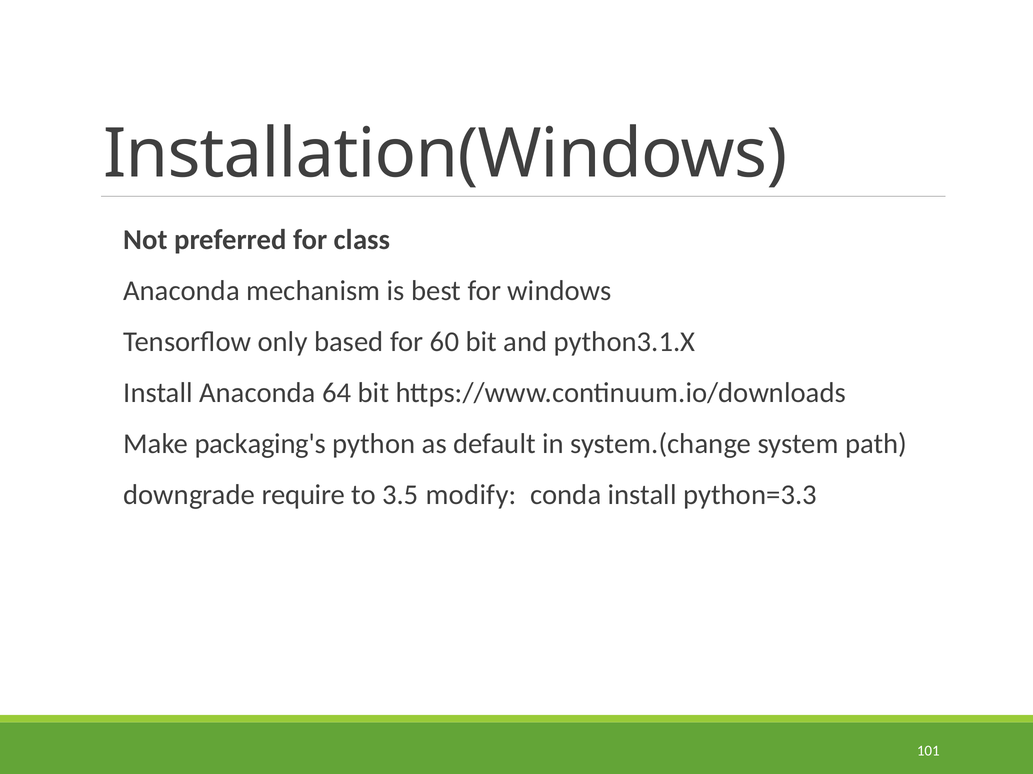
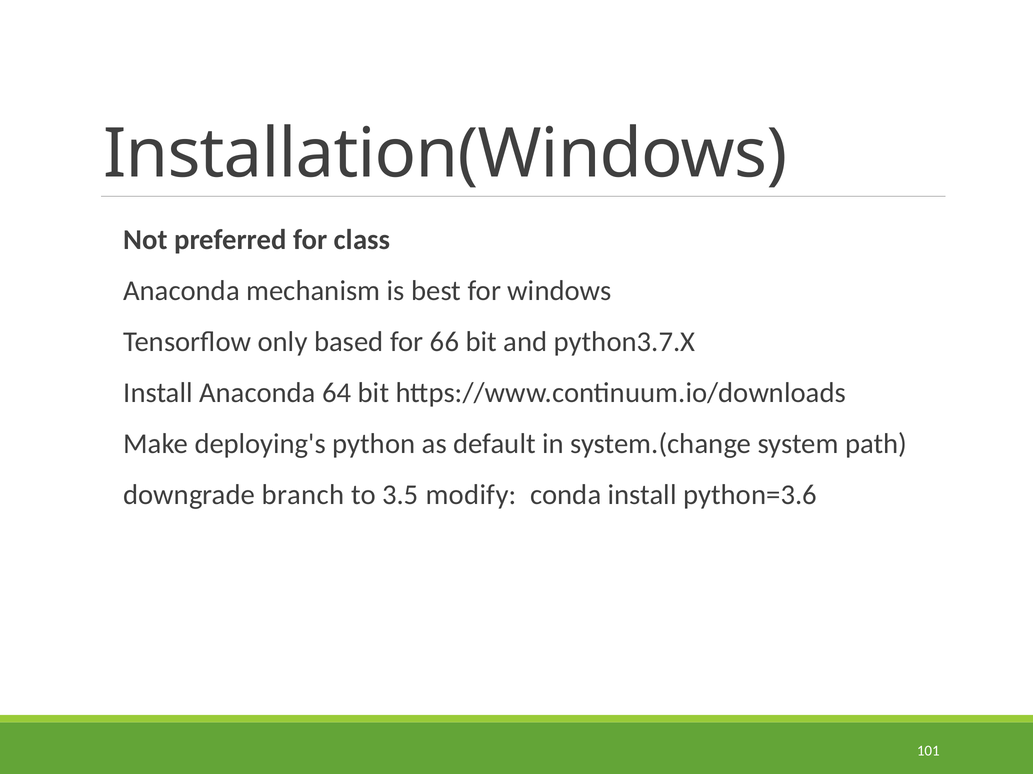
60: 60 -> 66
python3.1.X: python3.1.X -> python3.7.X
packaging's: packaging's -> deploying's
require: require -> branch
python=3.3: python=3.3 -> python=3.6
